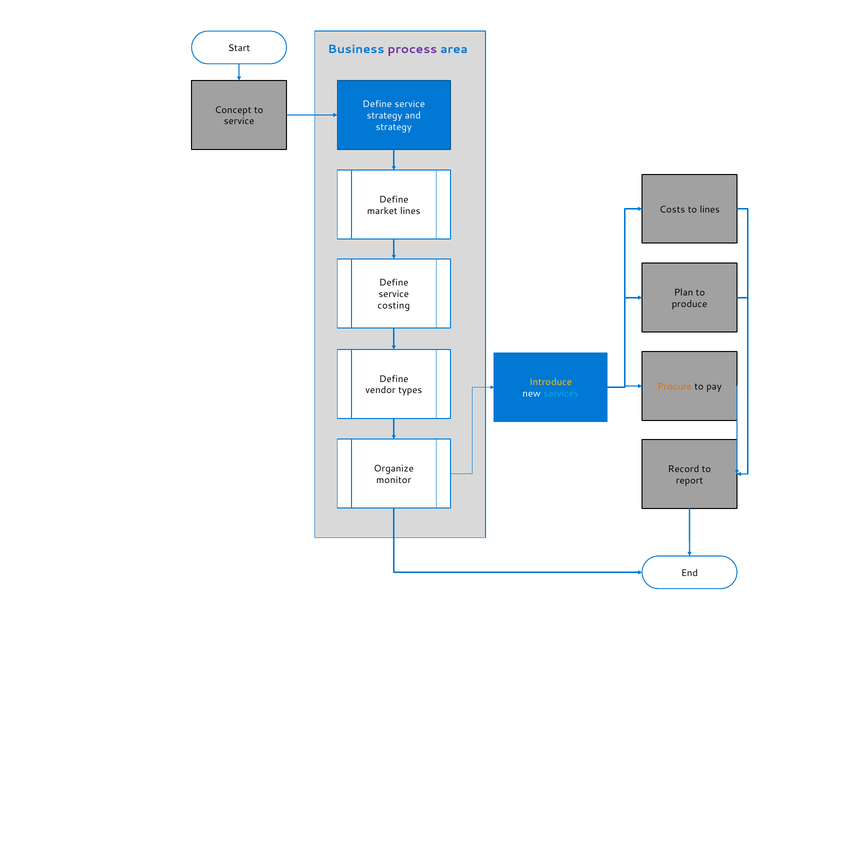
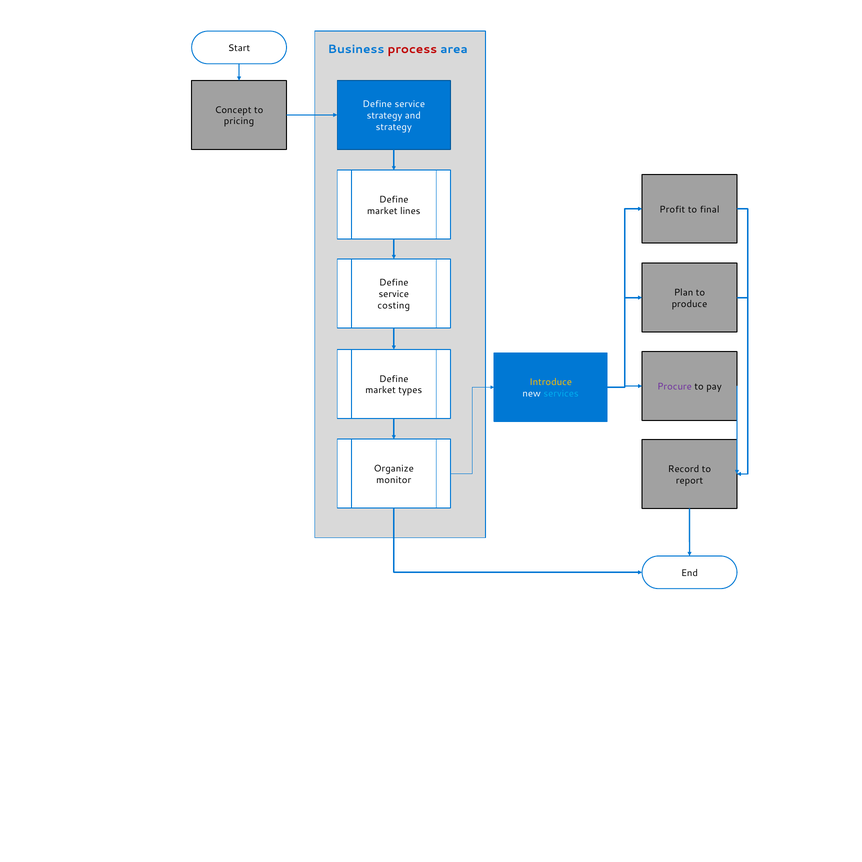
process colour: purple -> red
service at (239, 121): service -> pricing
Costs: Costs -> Profit
to lines: lines -> final
Procure colour: orange -> purple
vendor at (380, 390): vendor -> market
